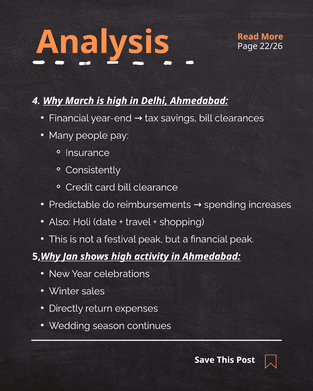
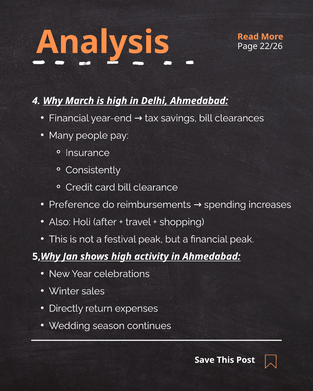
Predictable: Predictable -> Preference
date: date -> after
